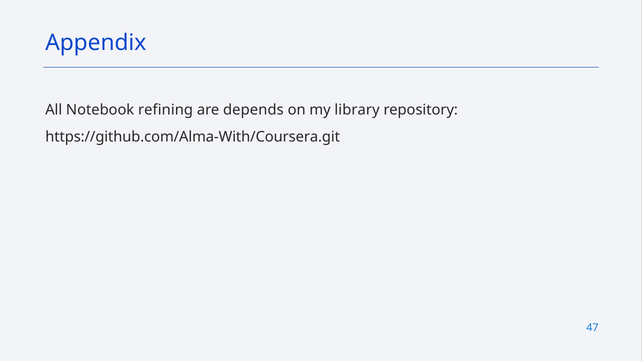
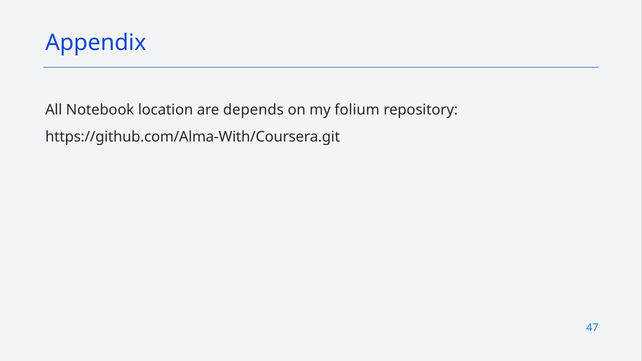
refining: refining -> location
library: library -> folium
